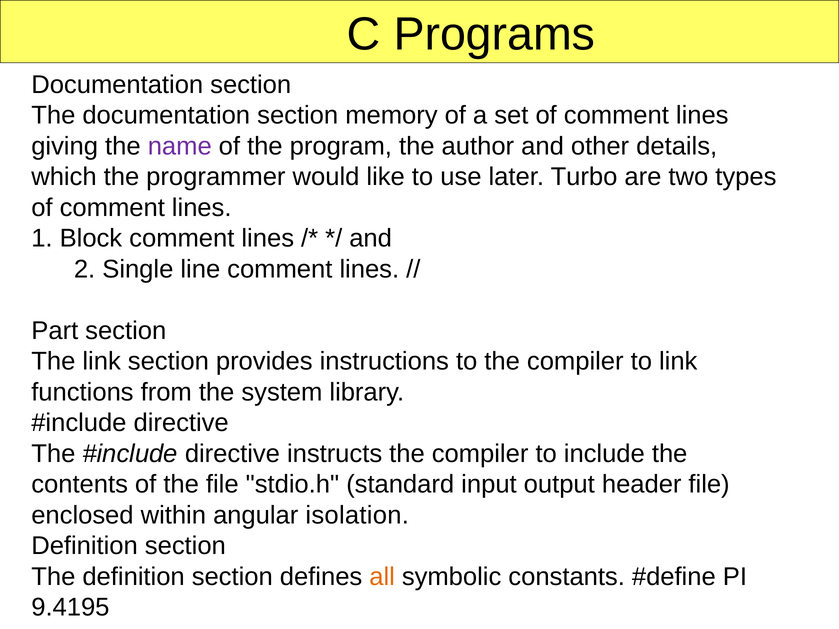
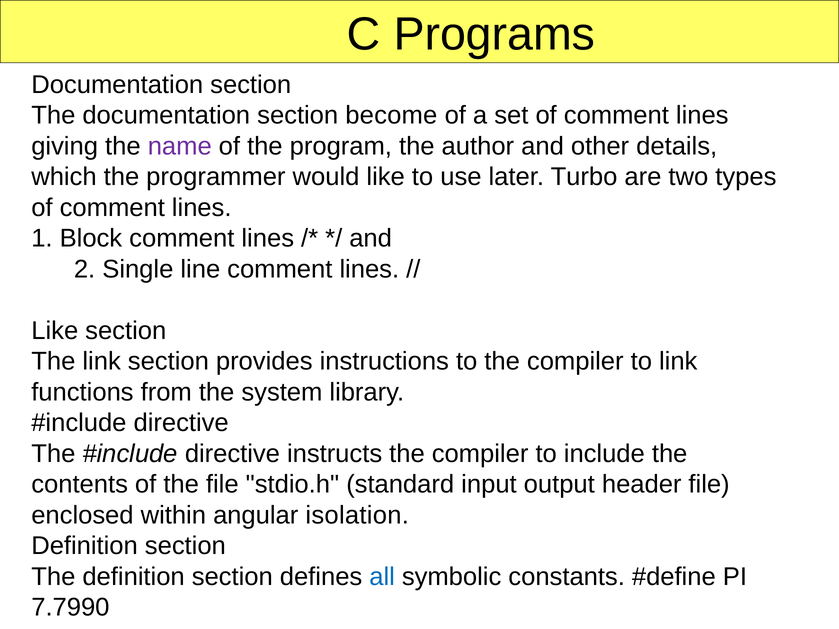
memory: memory -> become
Part at (55, 331): Part -> Like
all colour: orange -> blue
9.4195: 9.4195 -> 7.7990
